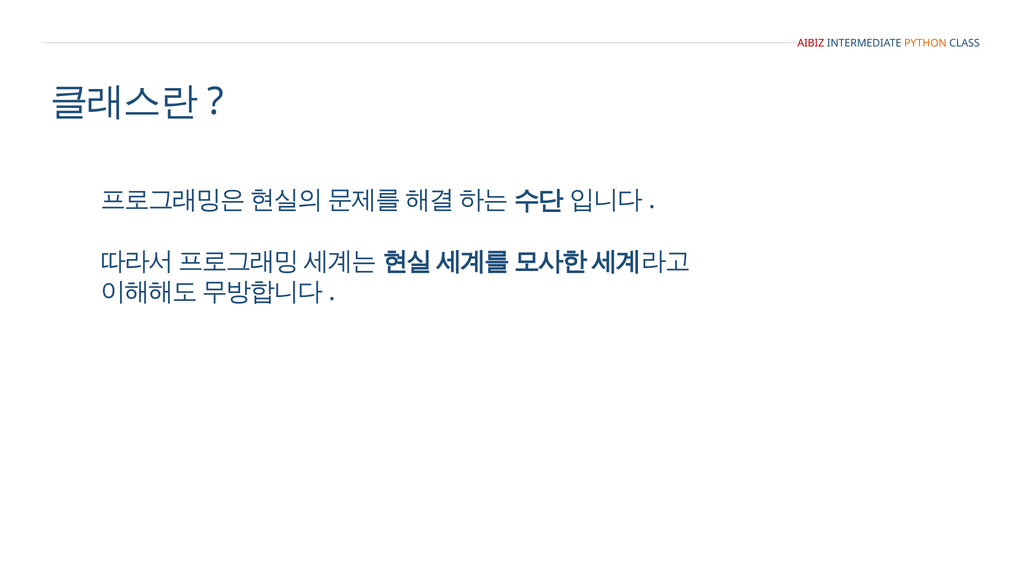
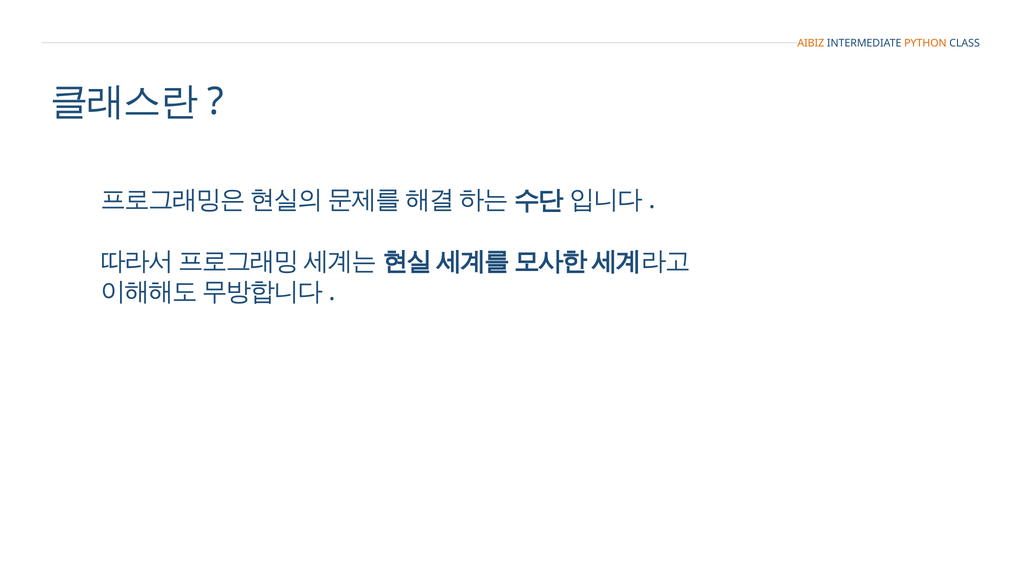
AIBIZ colour: red -> orange
